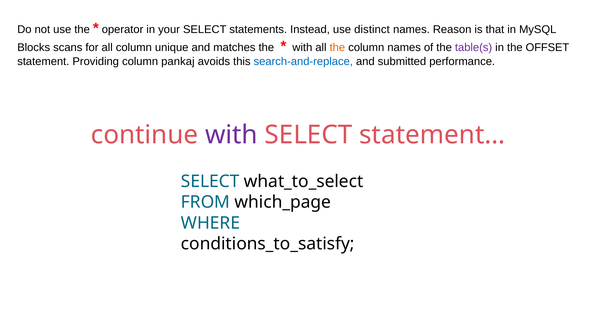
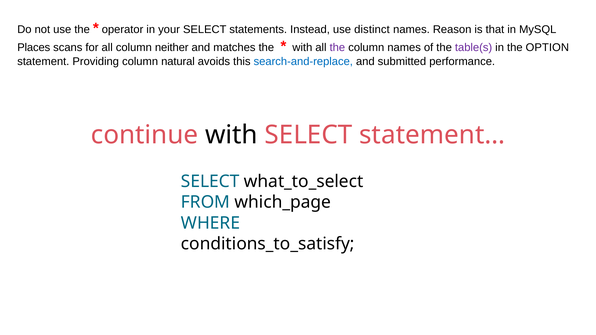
Blocks: Blocks -> Places
unique: unique -> neither
the at (337, 48) colour: orange -> purple
OFFSET: OFFSET -> OPTION
pankaj: pankaj -> natural
with at (231, 135) colour: purple -> black
